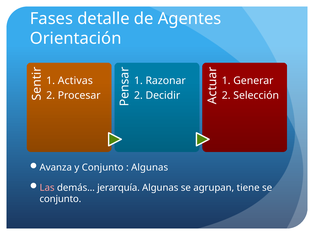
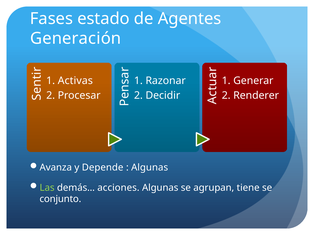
detalle: detalle -> estado
Orientación: Orientación -> Generación
Selección: Selección -> Renderer
y Conjunto: Conjunto -> Depende
Las colour: pink -> light green
jerarquía: jerarquía -> acciones
